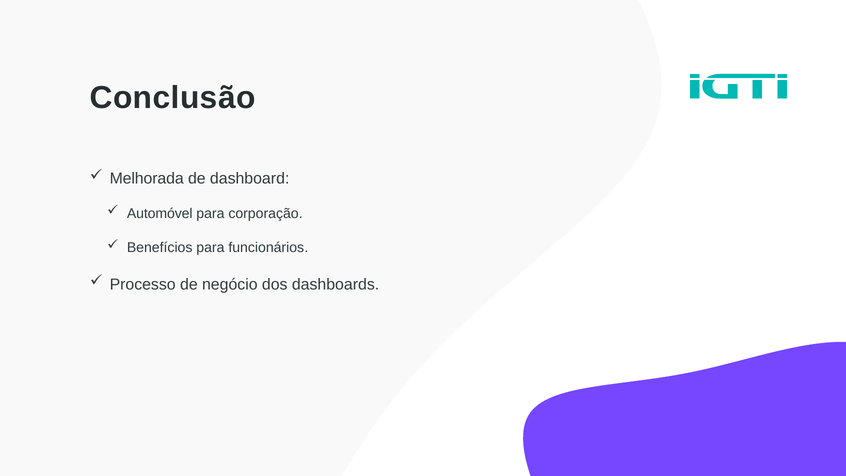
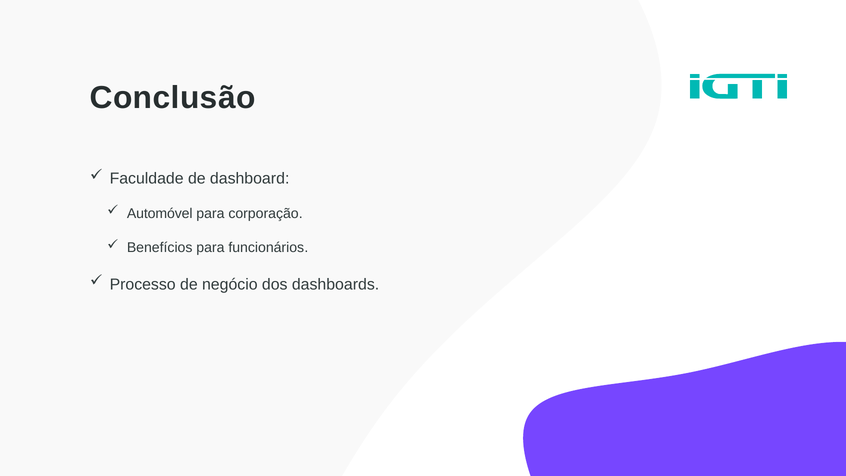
Melhorada: Melhorada -> Faculdade
